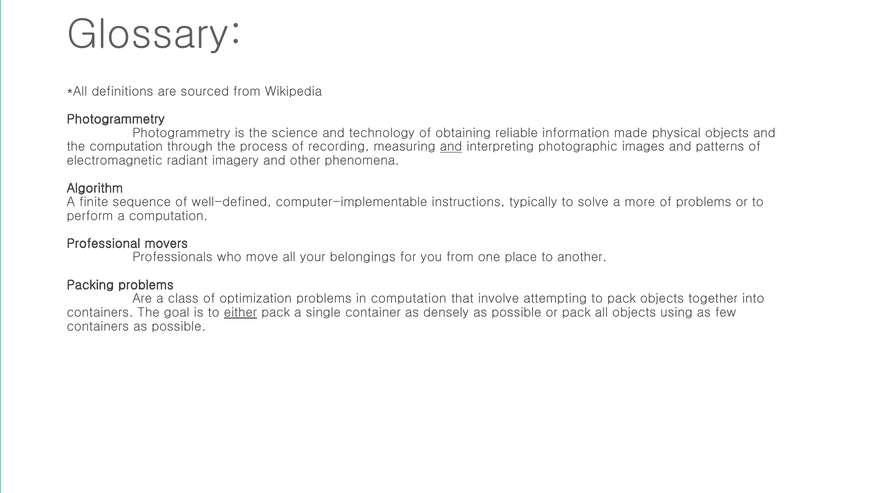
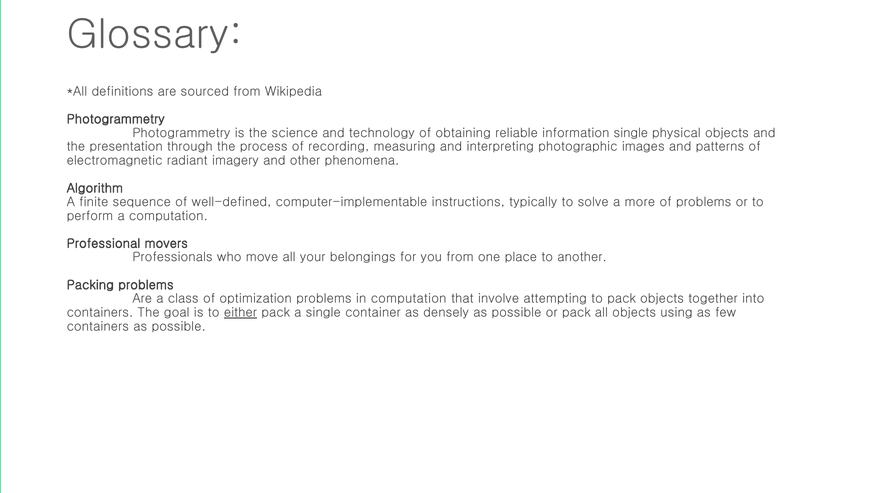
information made: made -> single
the computation: computation -> presentation
and at (451, 147) underline: present -> none
